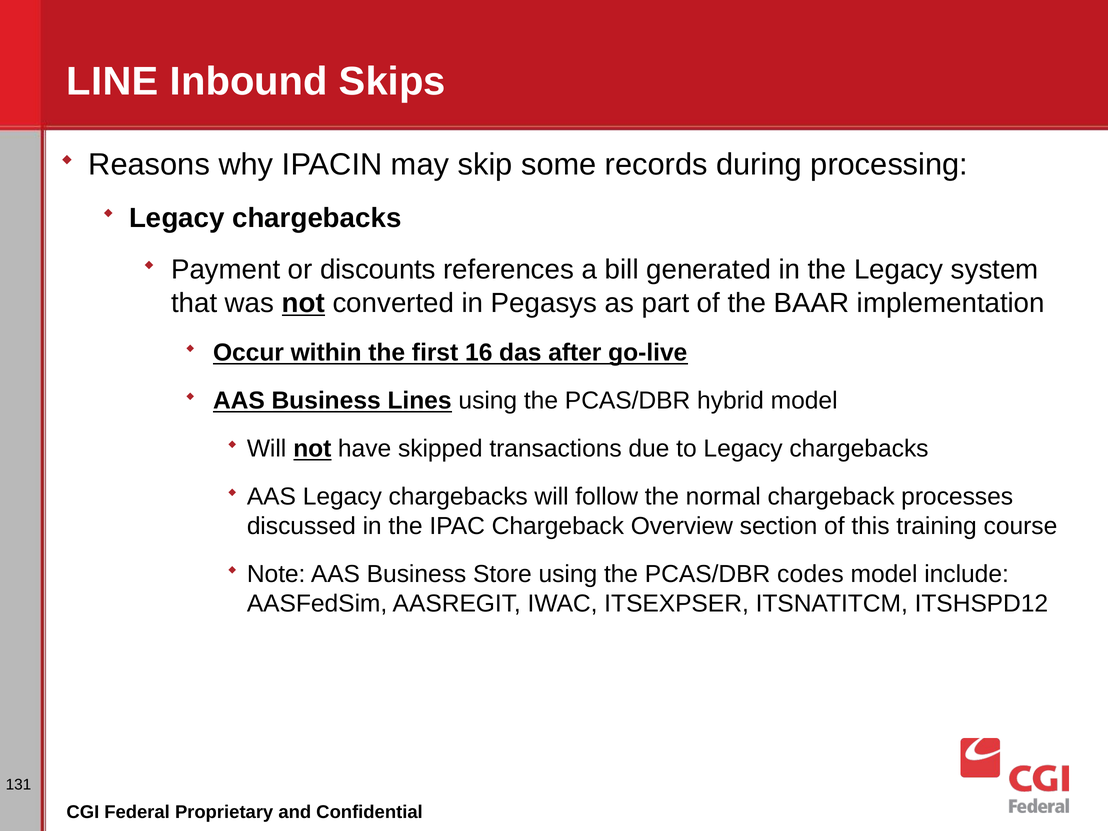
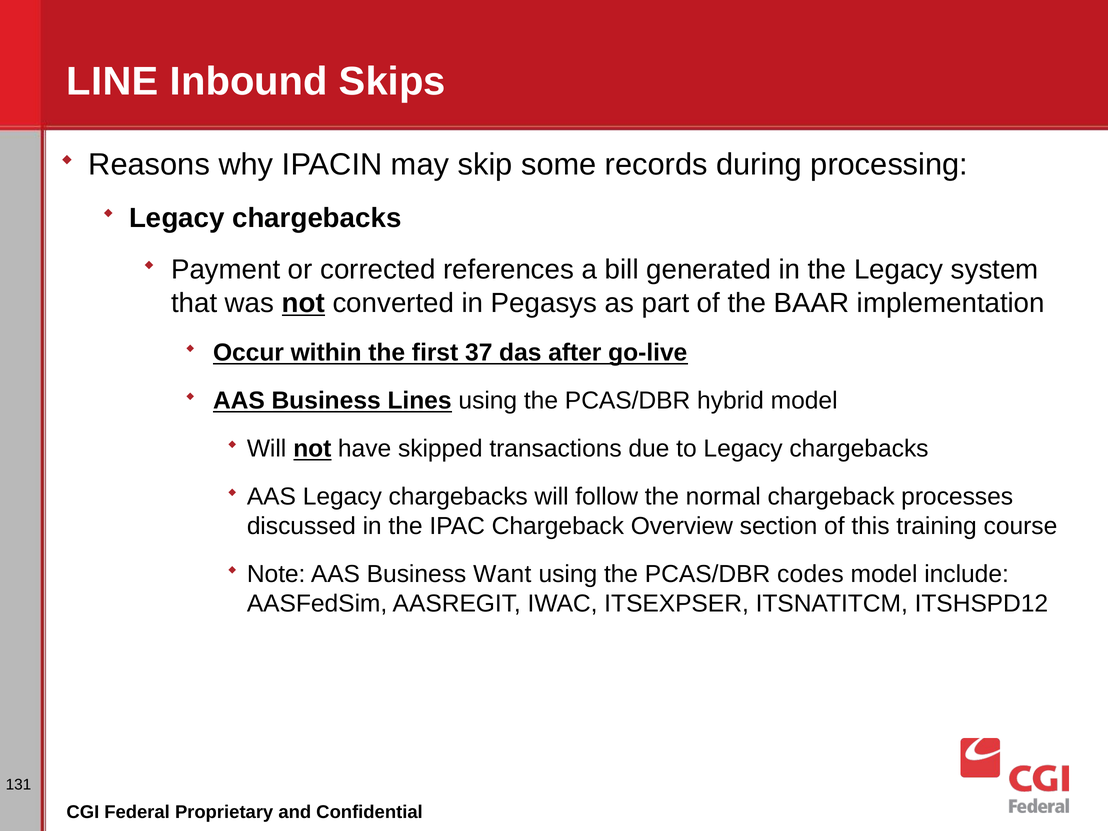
discounts: discounts -> corrected
16: 16 -> 37
Store: Store -> Want
